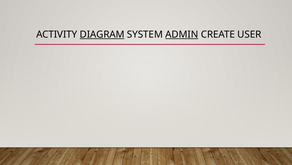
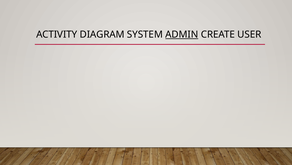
DIAGRAM underline: present -> none
